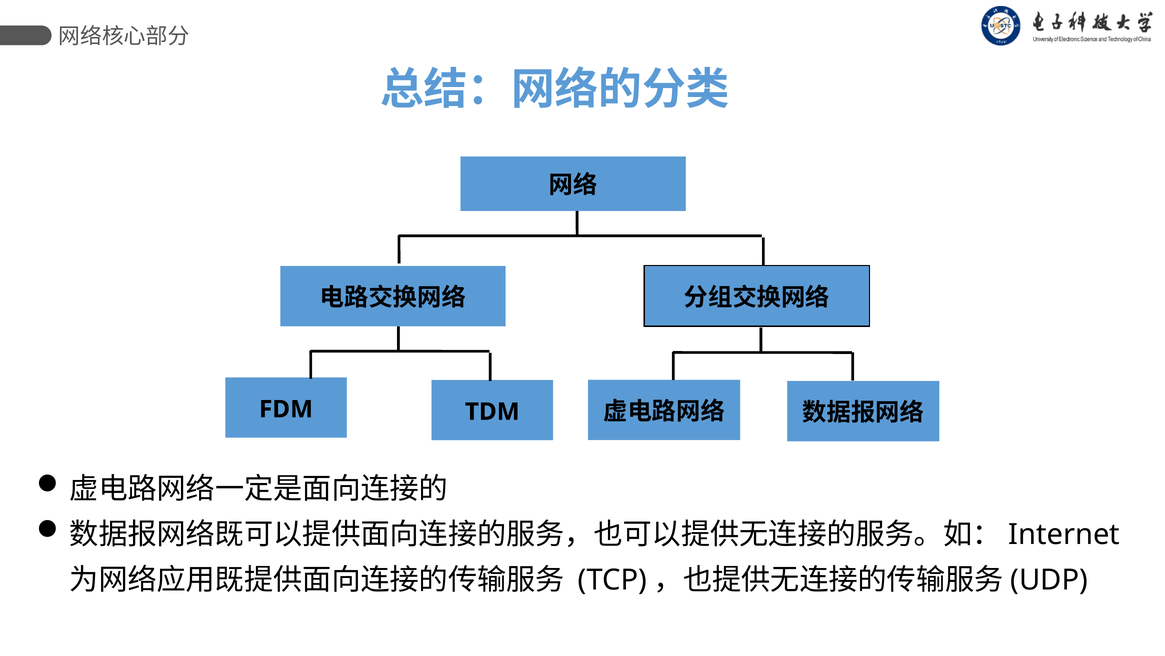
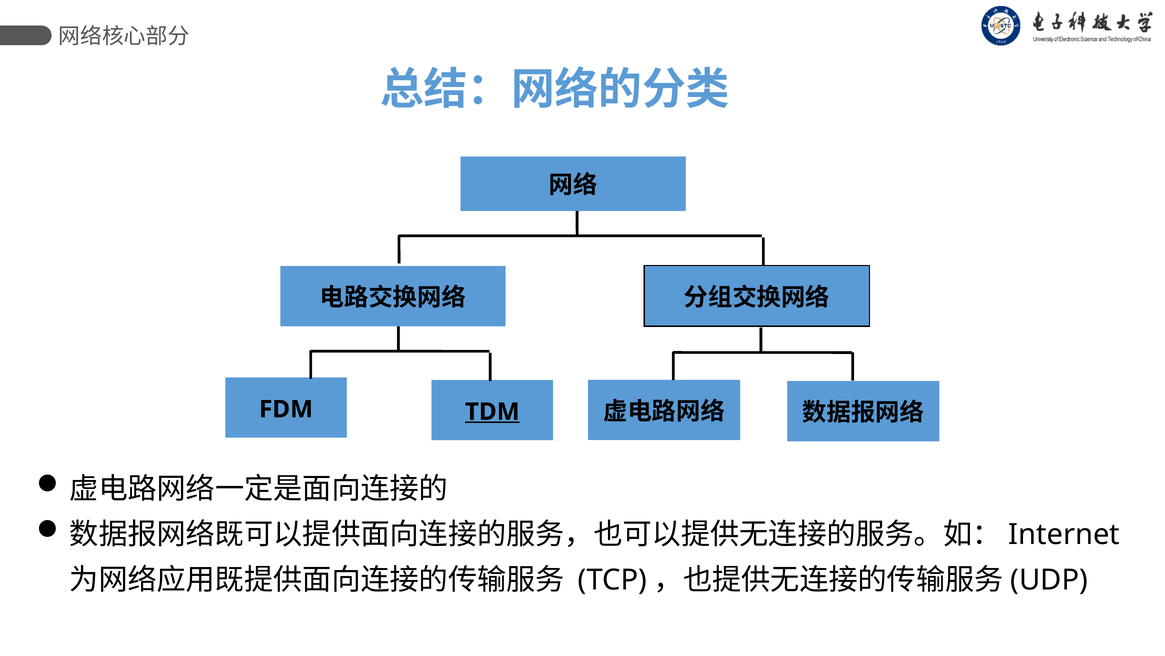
TDM underline: none -> present
